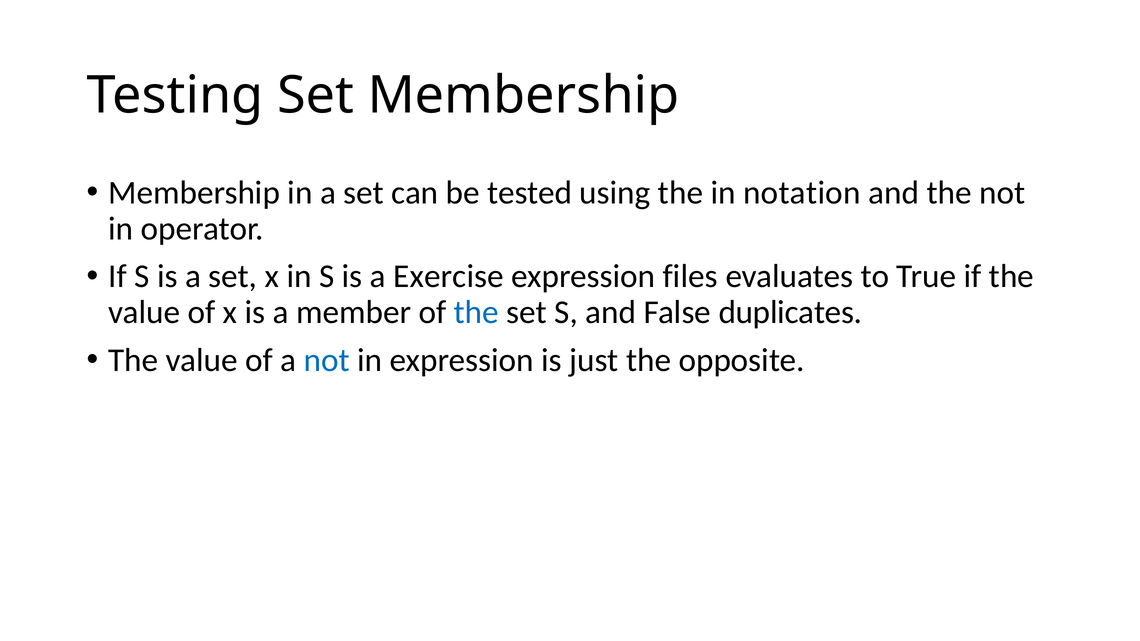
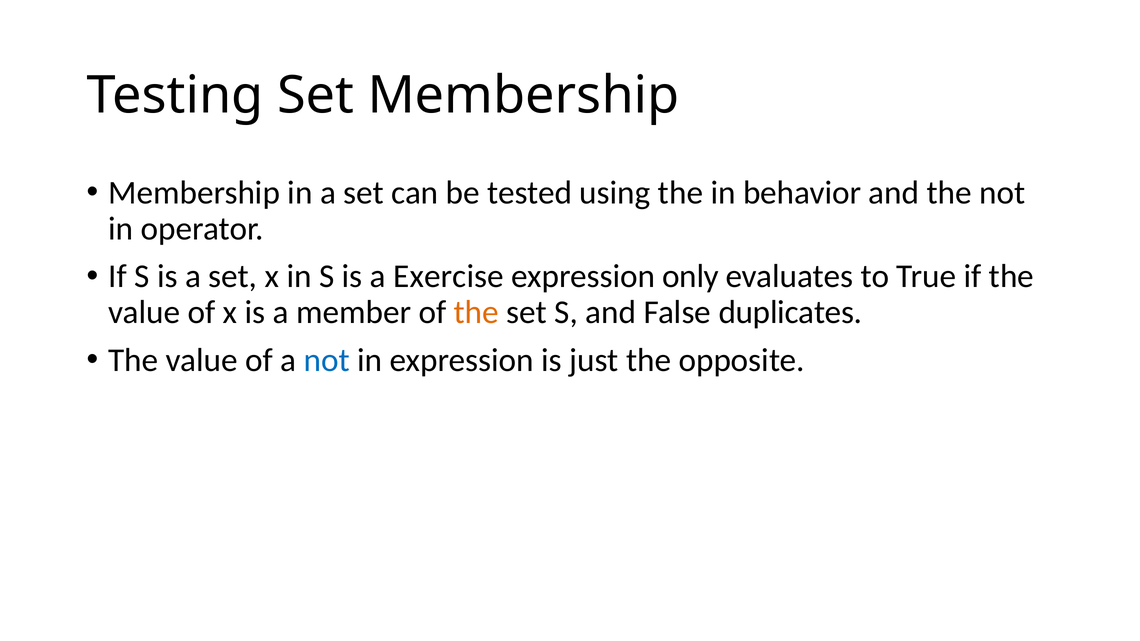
notation: notation -> behavior
files: files -> only
the at (476, 312) colour: blue -> orange
